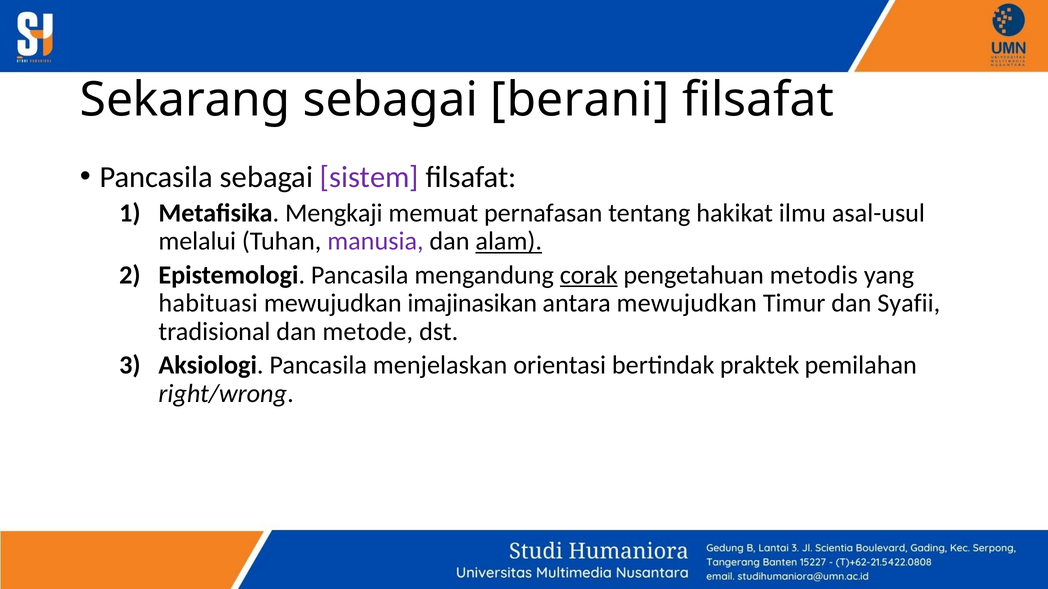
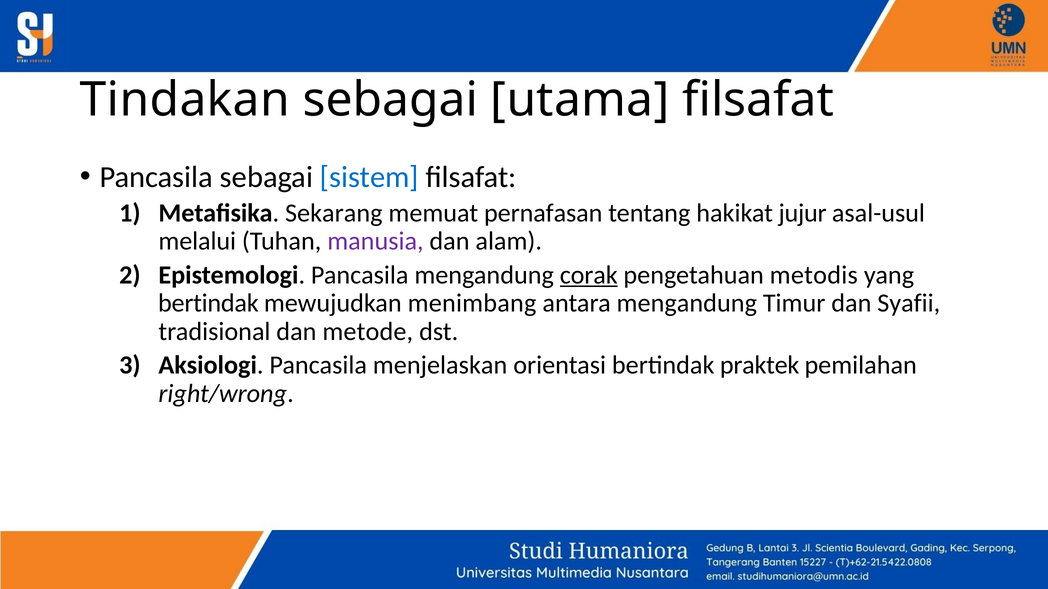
Sekarang: Sekarang -> Tindakan
berani: berani -> utama
sistem colour: purple -> blue
Mengkaji: Mengkaji -> Sekarang
ilmu: ilmu -> jujur
alam underline: present -> none
habituasi at (208, 304): habituasi -> bertindak
imajinasikan: imajinasikan -> menimbang
antara mewujudkan: mewujudkan -> mengandung
